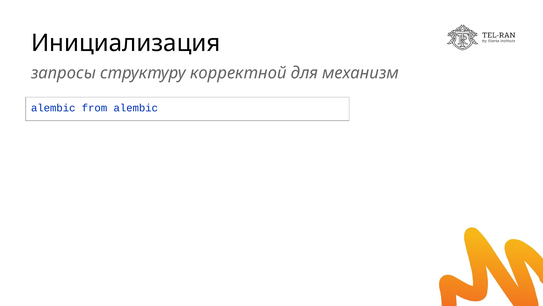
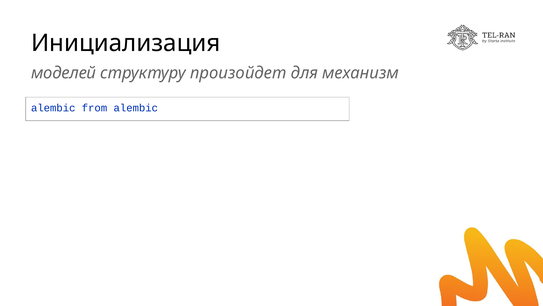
запросы: запросы -> моделей
корректной: корректной -> произойдет
